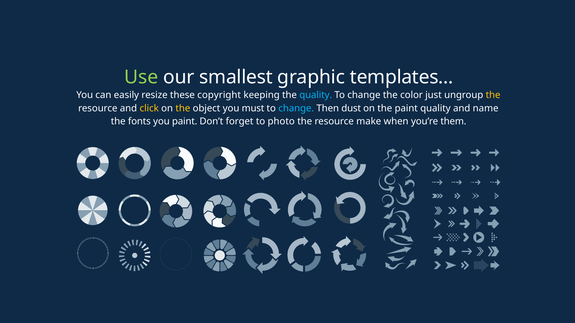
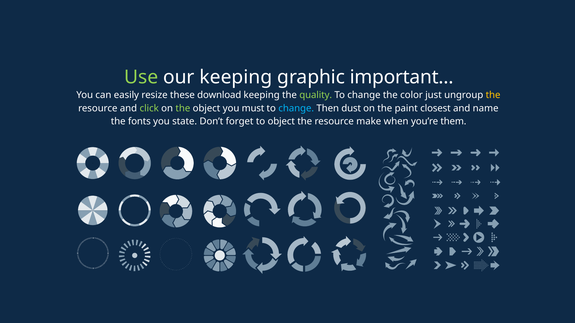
our smallest: smallest -> keeping
templates: templates -> important
copyright: copyright -> download
quality at (316, 95) colour: light blue -> light green
click colour: yellow -> light green
the at (183, 108) colour: yellow -> light green
paint quality: quality -> closest
you paint: paint -> state
to photo: photo -> object
